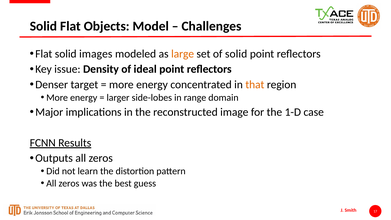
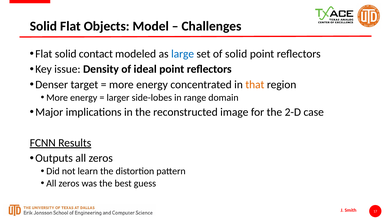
images: images -> contact
large colour: orange -> blue
1-D: 1-D -> 2-D
